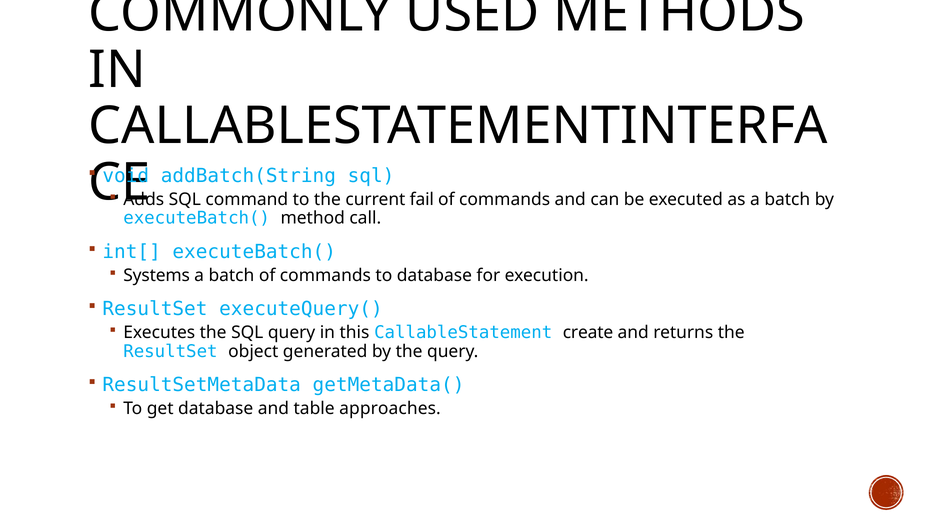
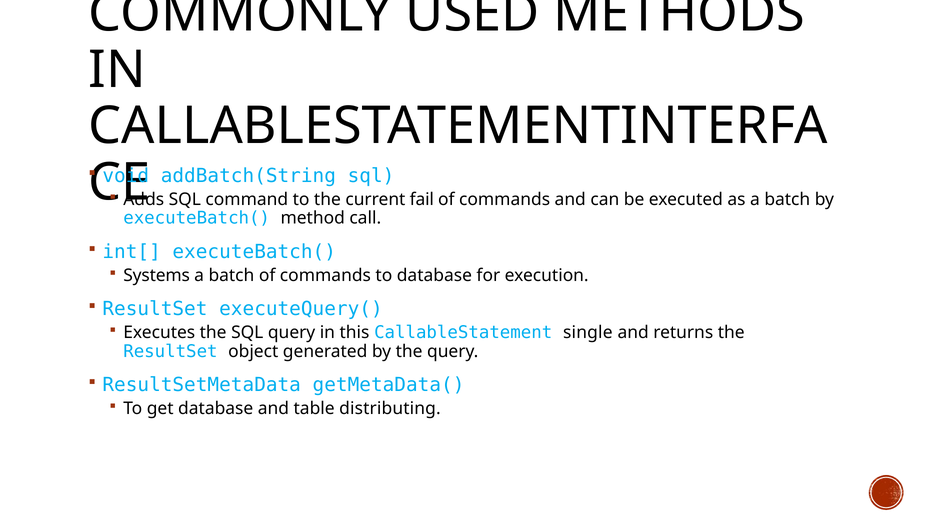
create: create -> single
approaches: approaches -> distributing
